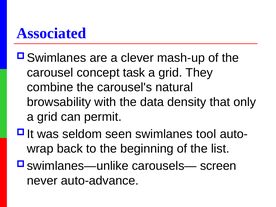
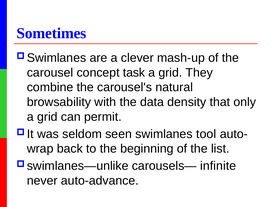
Associated: Associated -> Sometimes
screen: screen -> infinite
